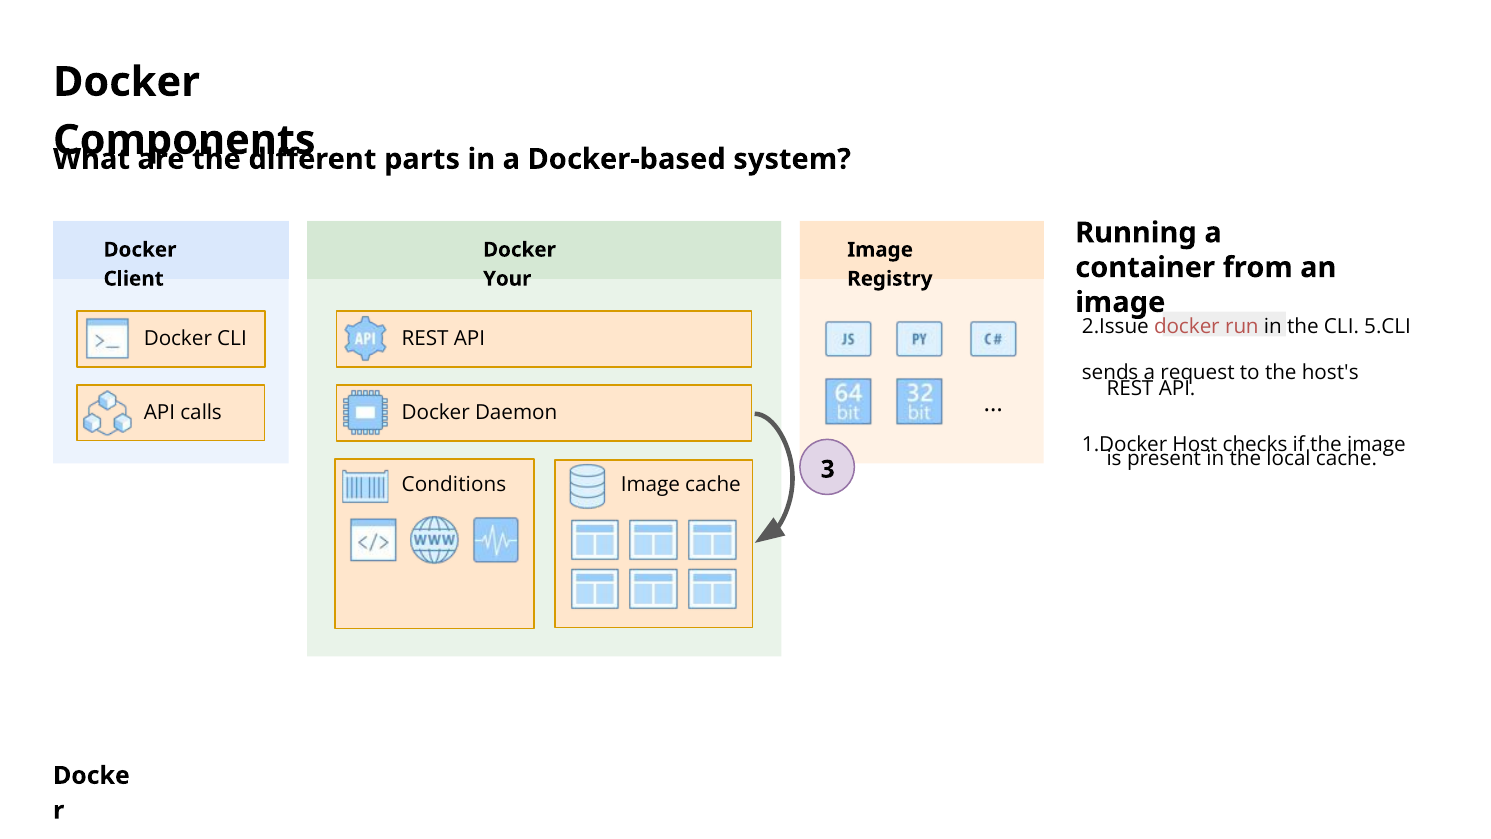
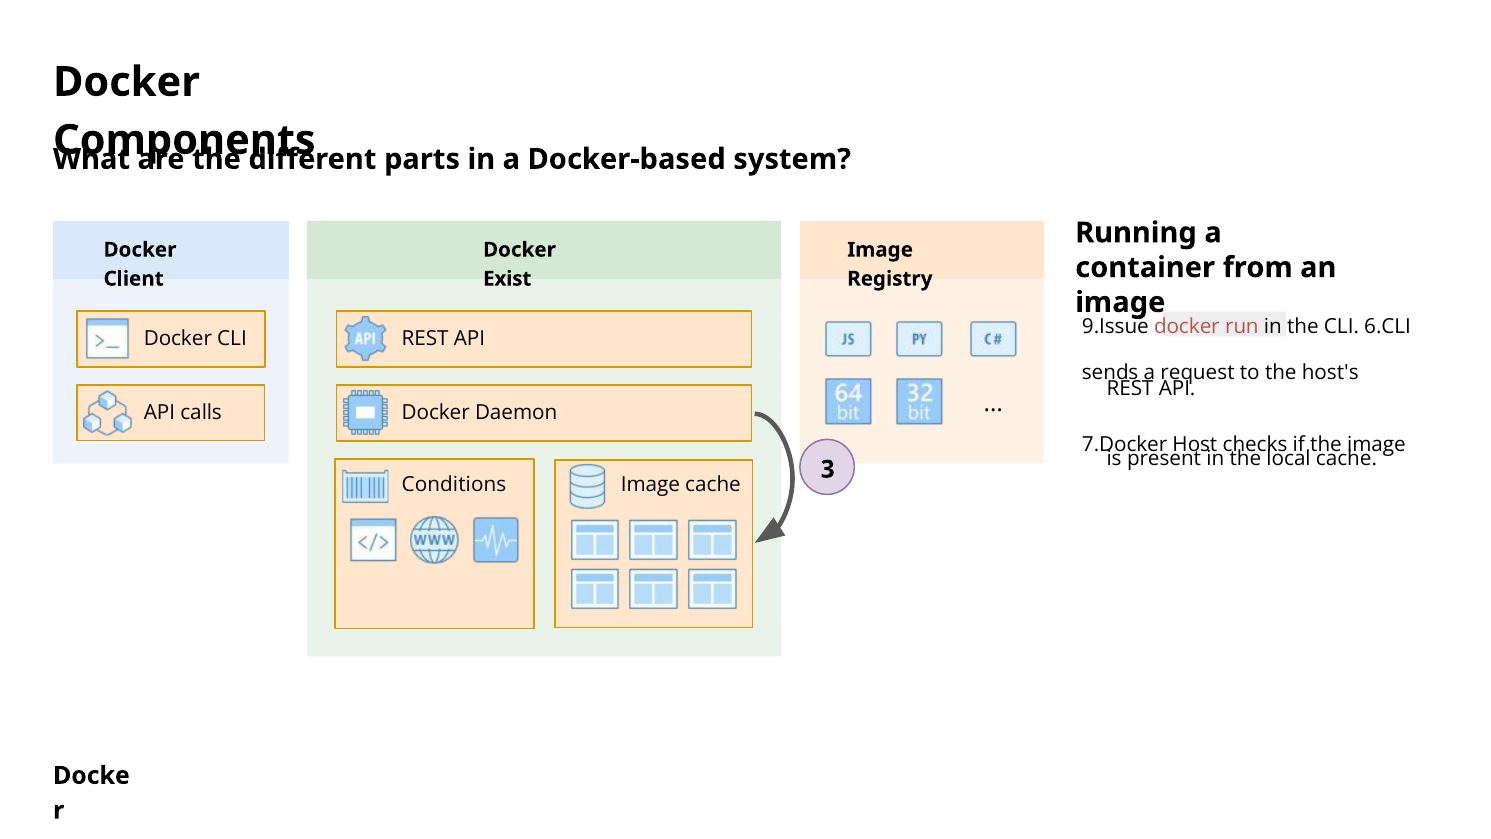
Your: Your -> Exist
2.Issue: 2.Issue -> 9.Issue
5.CLI: 5.CLI -> 6.CLI
1.Docker: 1.Docker -> 7.Docker
